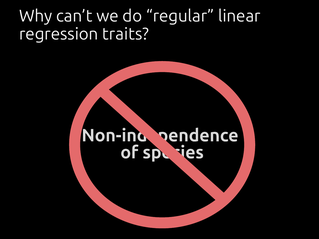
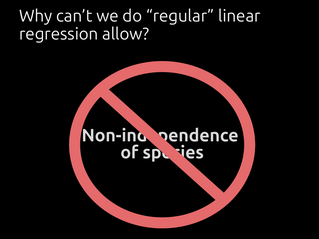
traits: traits -> allow
